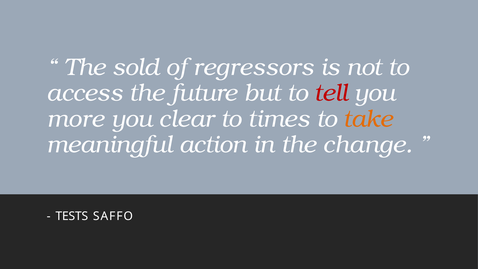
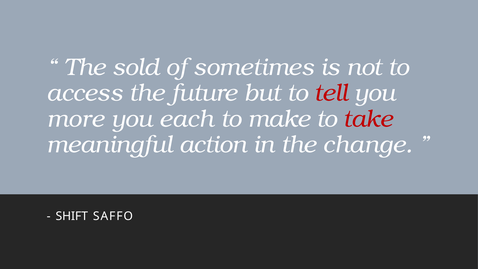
regressors: regressors -> sometimes
clear: clear -> each
times: times -> make
take colour: orange -> red
TESTS: TESTS -> SHIFT
